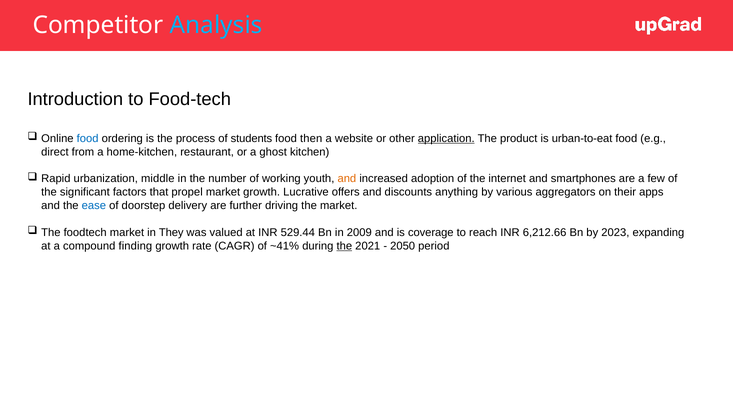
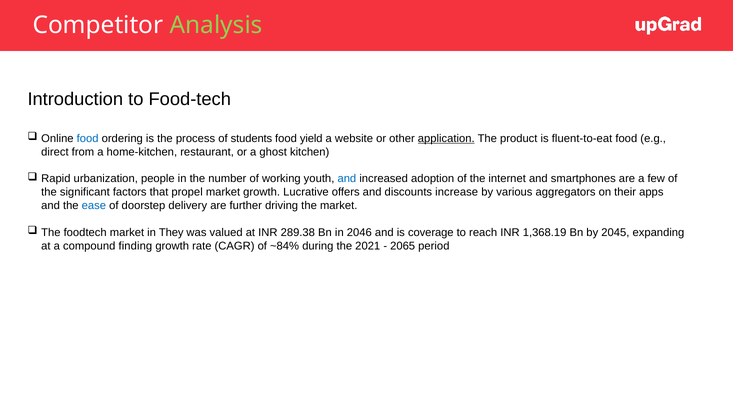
Analysis colour: light blue -> light green
then: then -> yield
urban-to-eat: urban-to-eat -> fluent-to-eat
middle: middle -> people
and at (347, 179) colour: orange -> blue
anything: anything -> increase
529.44: 529.44 -> 289.38
2009: 2009 -> 2046
6,212.66: 6,212.66 -> 1,368.19
2023: 2023 -> 2045
~41%: ~41% -> ~84%
the at (344, 246) underline: present -> none
2050: 2050 -> 2065
